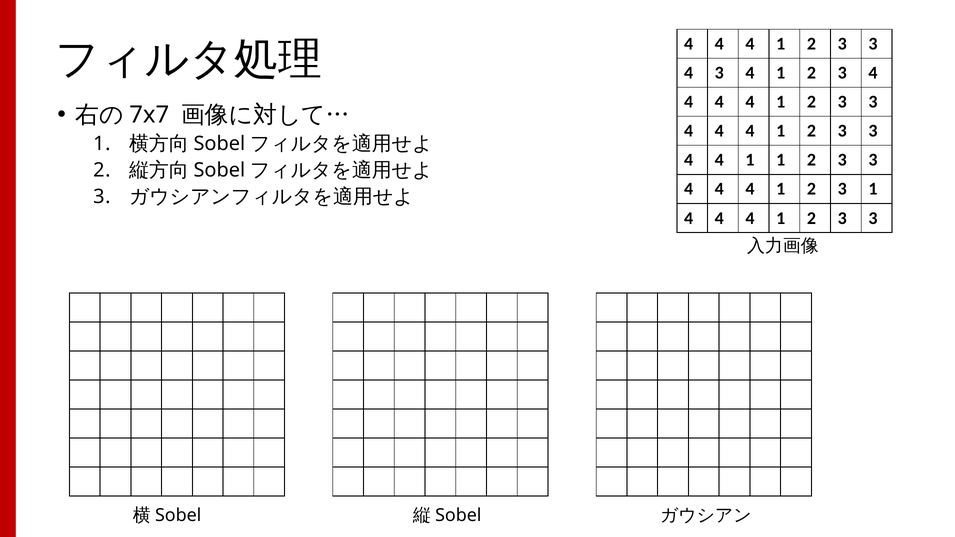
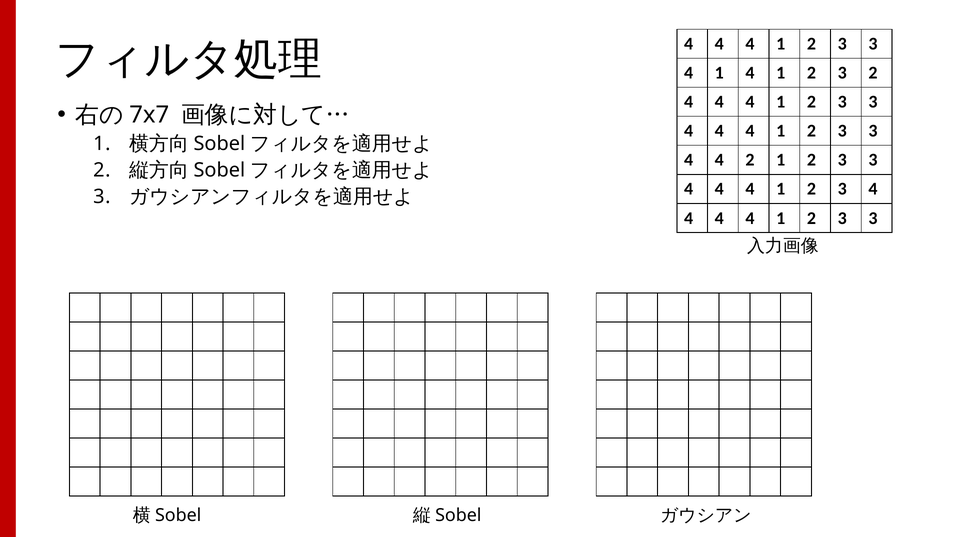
3 at (719, 73): 3 -> 1
2 3 4: 4 -> 2
1 at (750, 160): 1 -> 2
2 3 1: 1 -> 4
